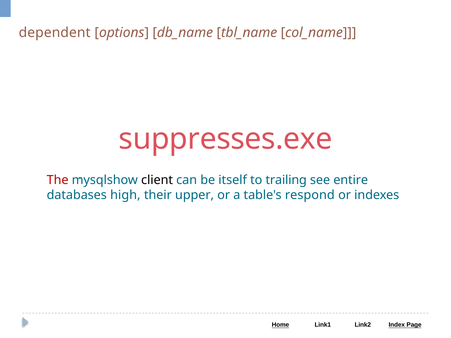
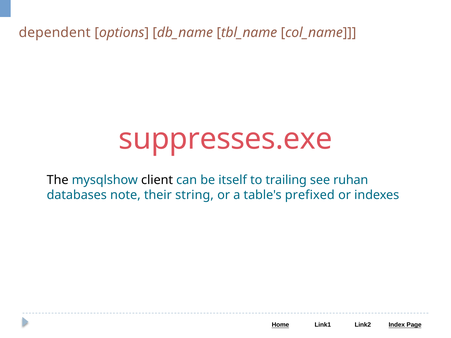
The colour: red -> black
entire: entire -> ruhan
high: high -> note
upper: upper -> string
respond: respond -> prefixed
